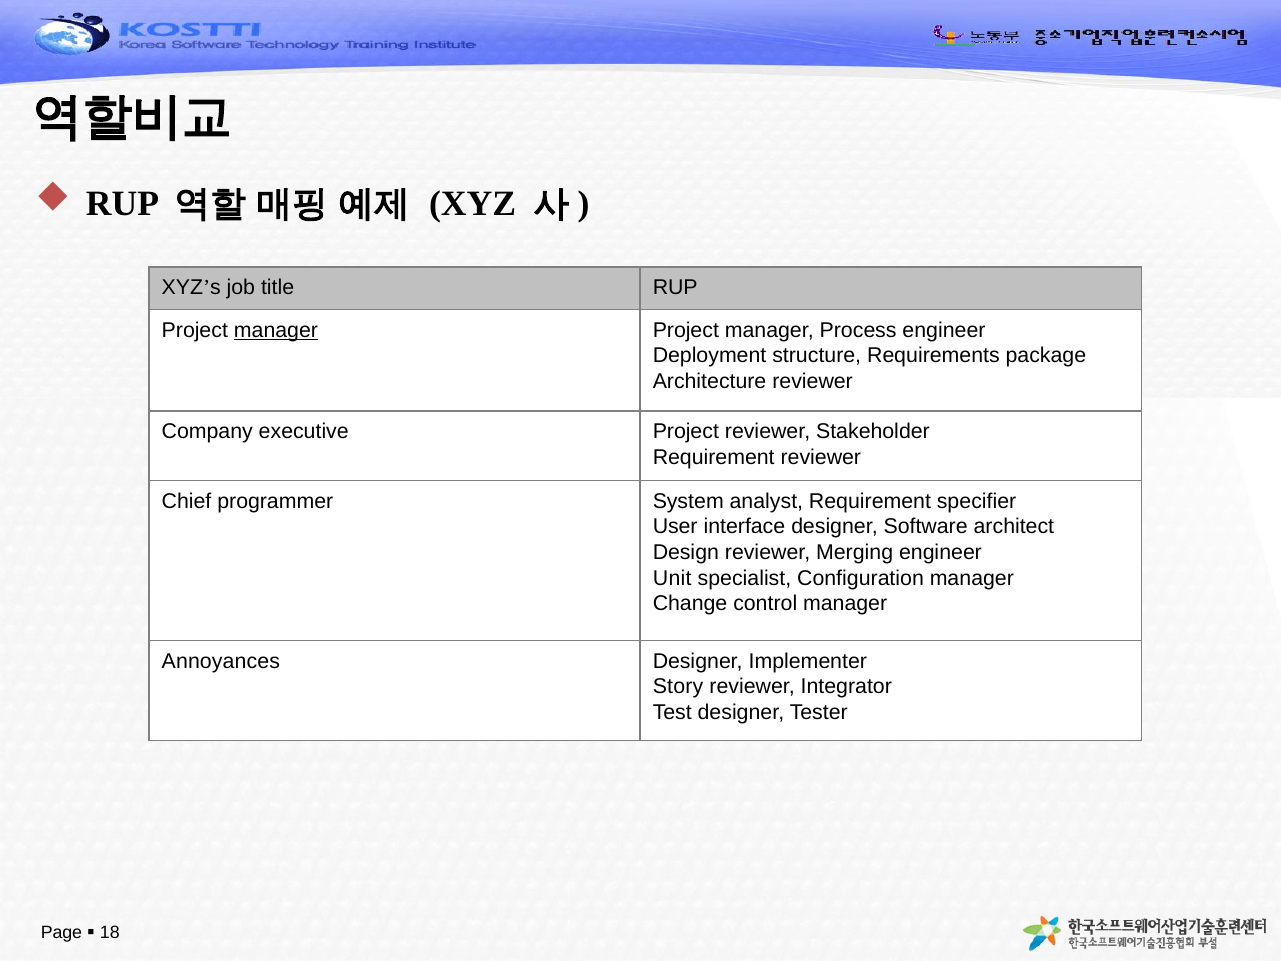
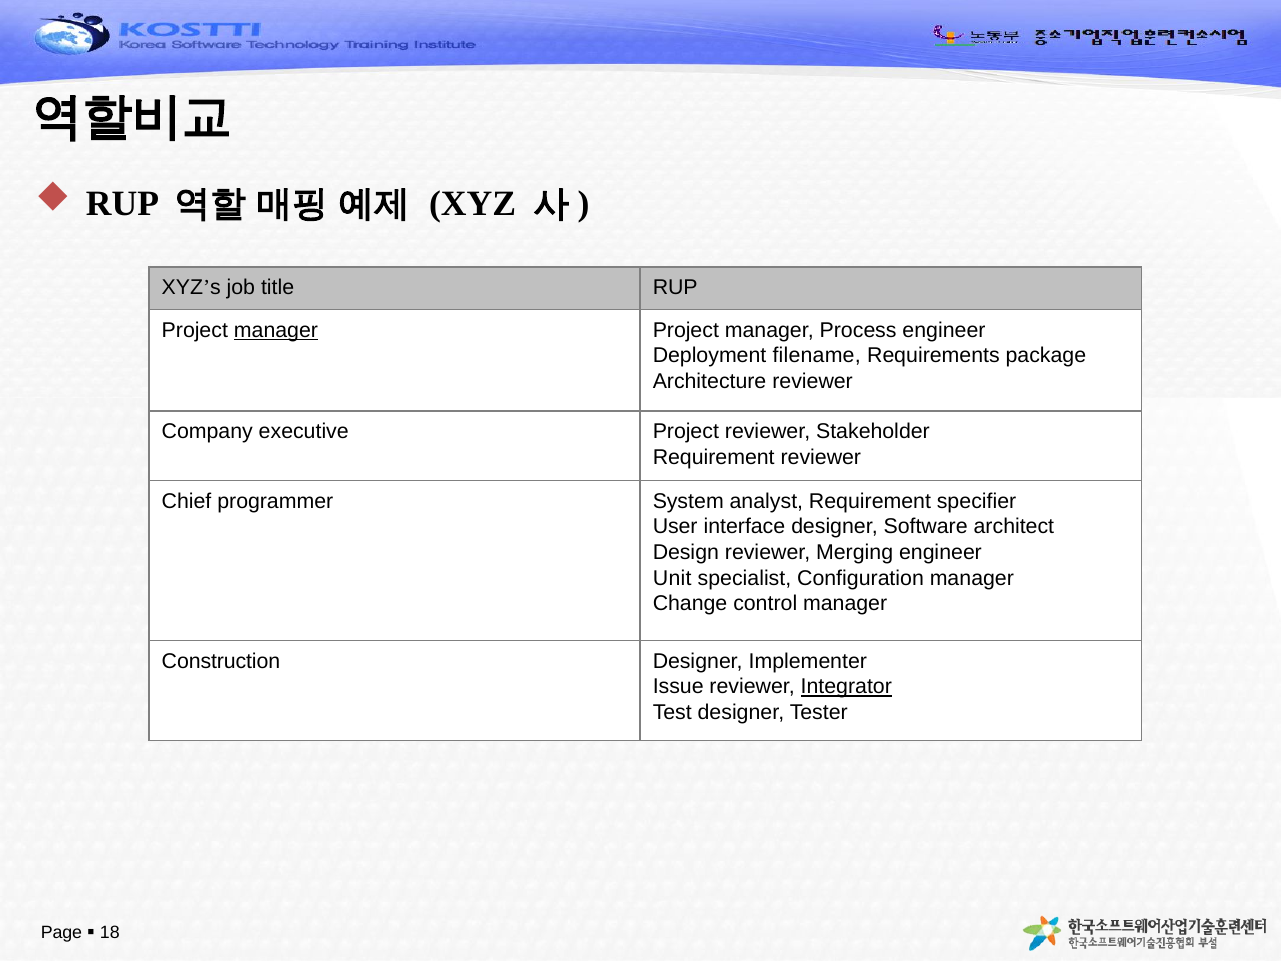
structure: structure -> filename
Annoyances: Annoyances -> Construction
Story: Story -> Issue
Integrator underline: none -> present
